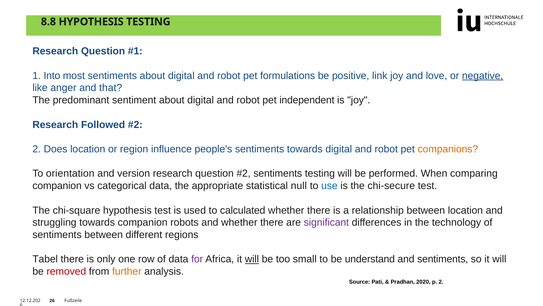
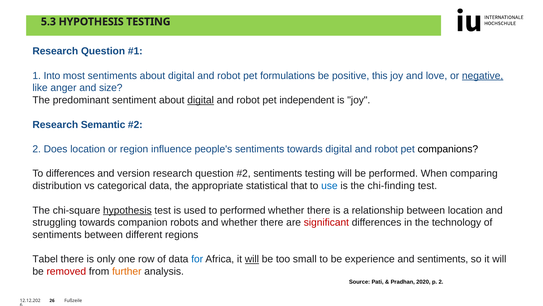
8.8: 8.8 -> 5.3
link: link -> this
that: that -> size
digital at (201, 100) underline: none -> present
Followed: Followed -> Semantic
companions colour: orange -> black
To orientation: orientation -> differences
companion at (57, 186): companion -> distribution
null: null -> that
chi-secure: chi-secure -> chi-finding
hypothesis at (127, 210) underline: none -> present
to calculated: calculated -> performed
significant colour: purple -> red
for colour: purple -> blue
understand: understand -> experience
